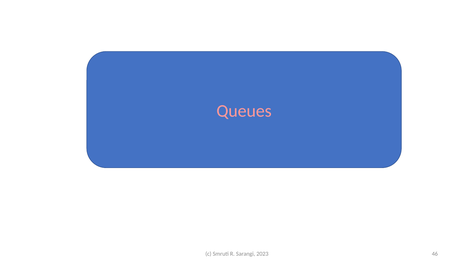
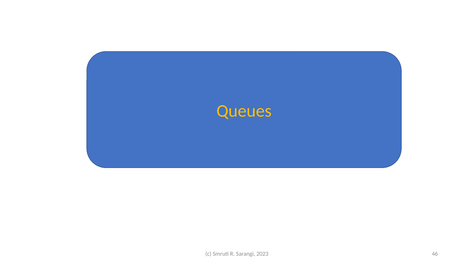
Queues colour: pink -> yellow
